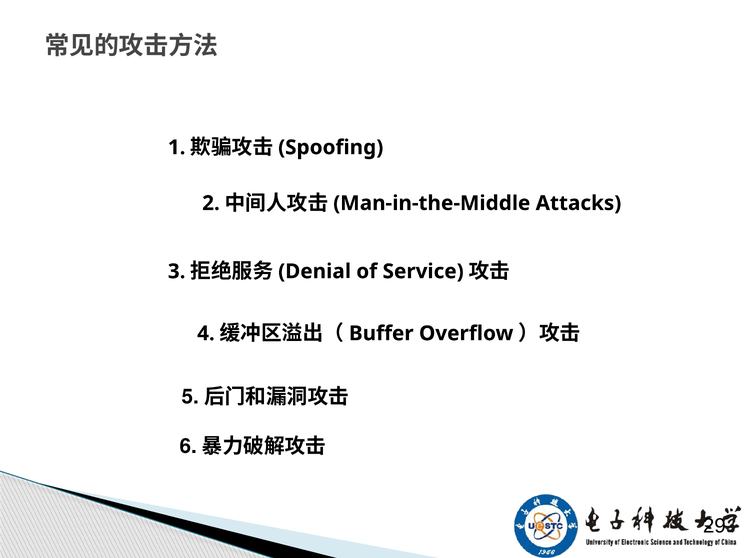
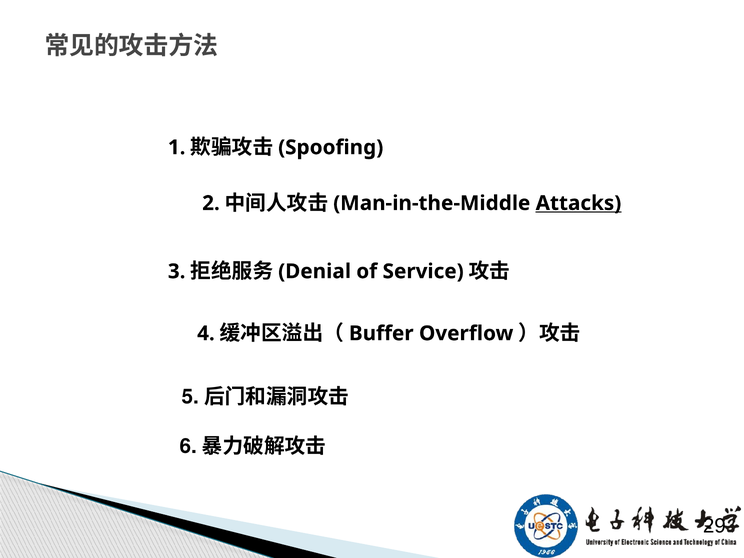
Attacks underline: none -> present
